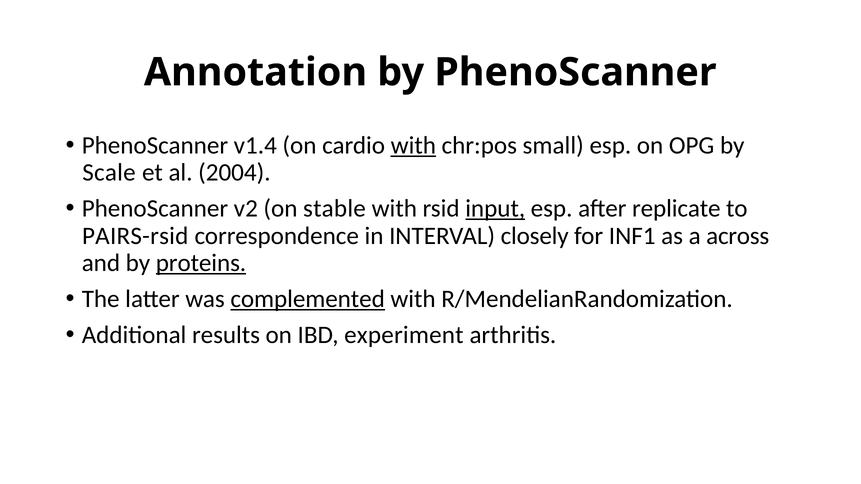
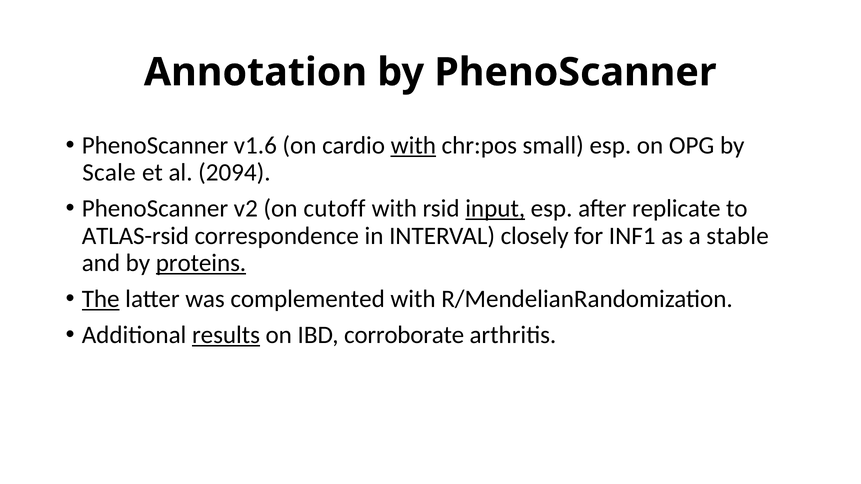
v1.4: v1.4 -> v1.6
2004: 2004 -> 2094
stable: stable -> cutoff
PAIRS-rsid: PAIRS-rsid -> ATLAS-rsid
across: across -> stable
The underline: none -> present
complemented underline: present -> none
results underline: none -> present
experiment: experiment -> corroborate
